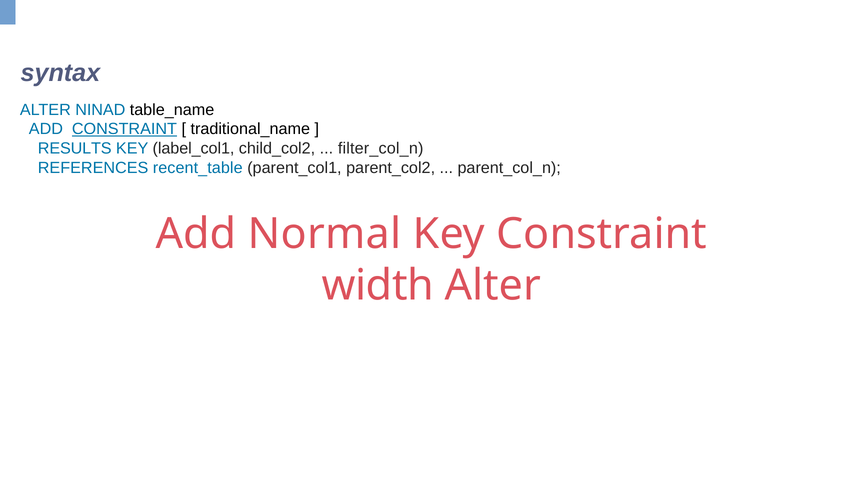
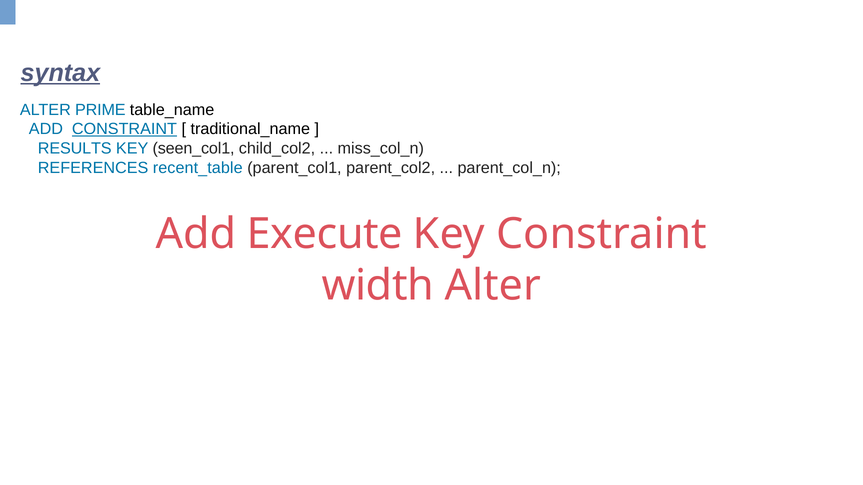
syntax underline: none -> present
NINAD: NINAD -> PRIME
label_col1: label_col1 -> seen_col1
filter_col_n: filter_col_n -> miss_col_n
Normal: Normal -> Execute
